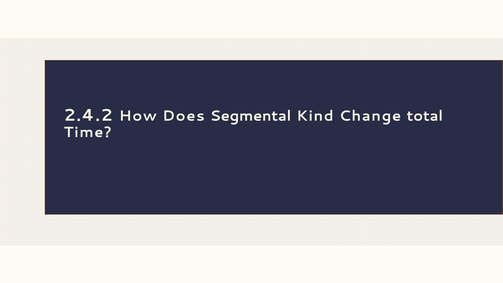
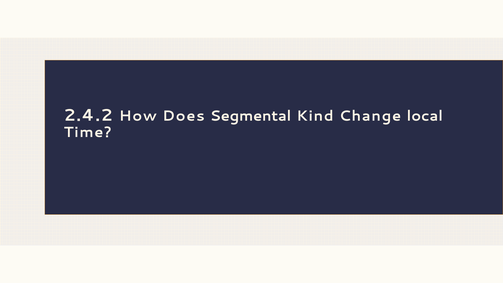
total: total -> local
